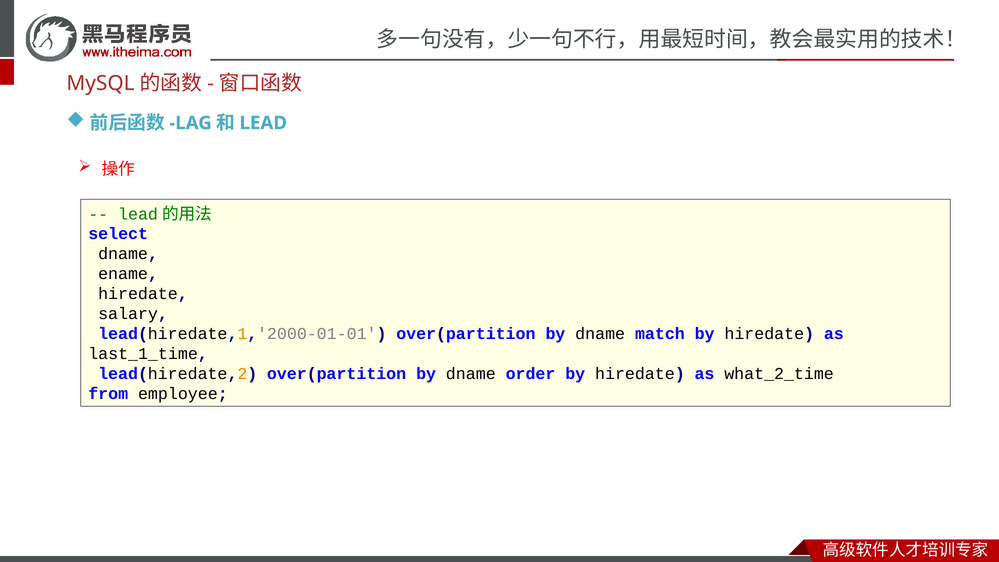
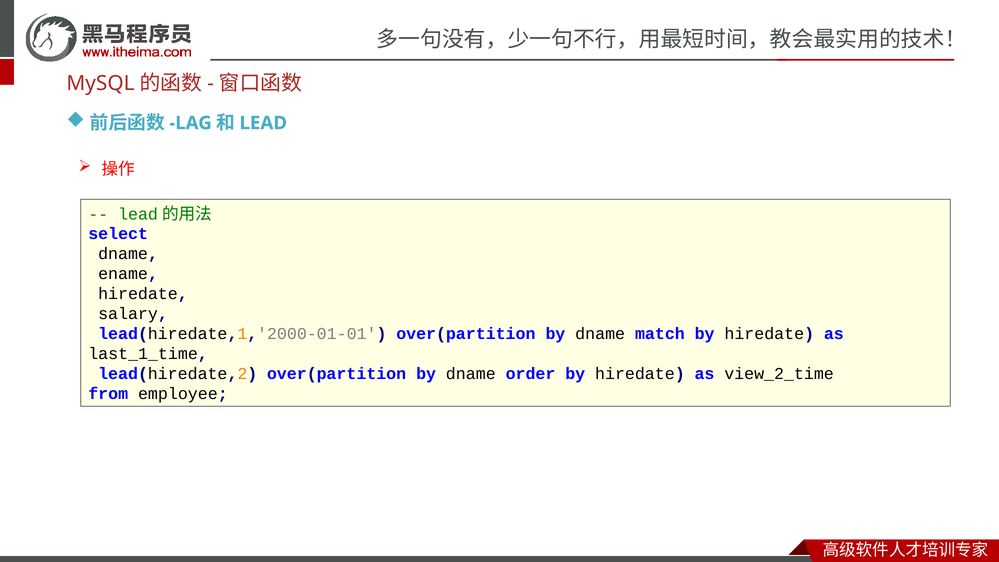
what_2_time: what_2_time -> view_2_time
